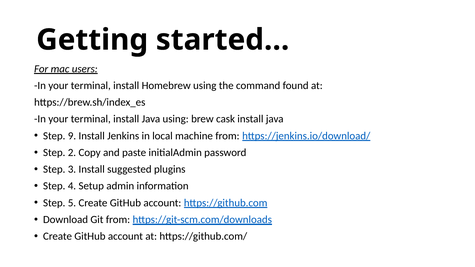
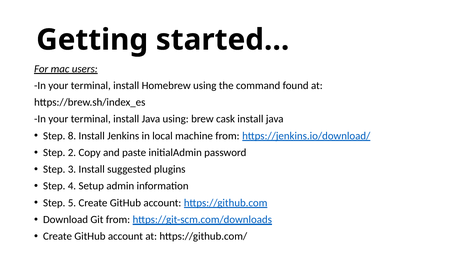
9: 9 -> 8
